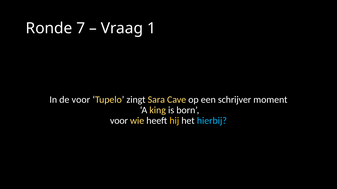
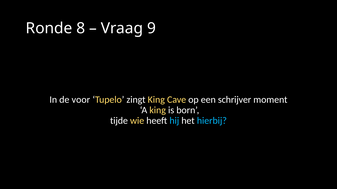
7: 7 -> 8
1: 1 -> 9
zingt Sara: Sara -> King
voor at (119, 121): voor -> tijde
hij colour: yellow -> light blue
